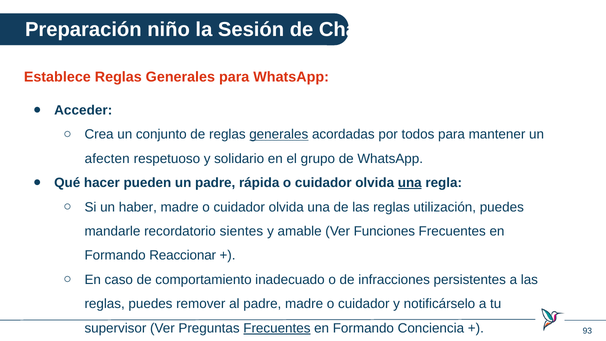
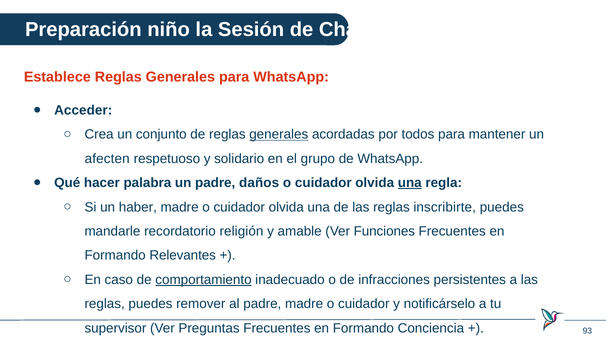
pueden: pueden -> palabra
rápida: rápida -> daños
utilización: utilización -> inscribirte
sientes: sientes -> religión
Reaccionar: Reaccionar -> Relevantes
comportamiento underline: none -> present
Frecuentes at (277, 328) underline: present -> none
